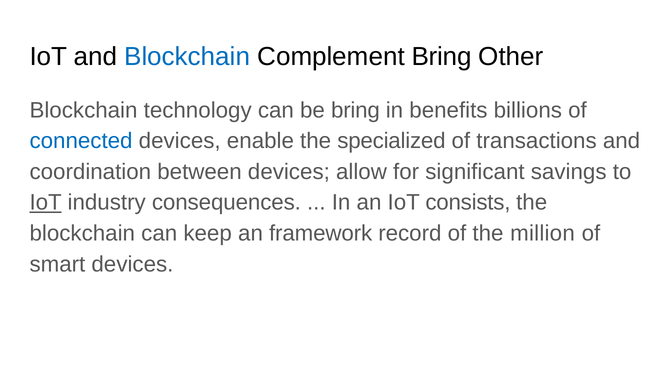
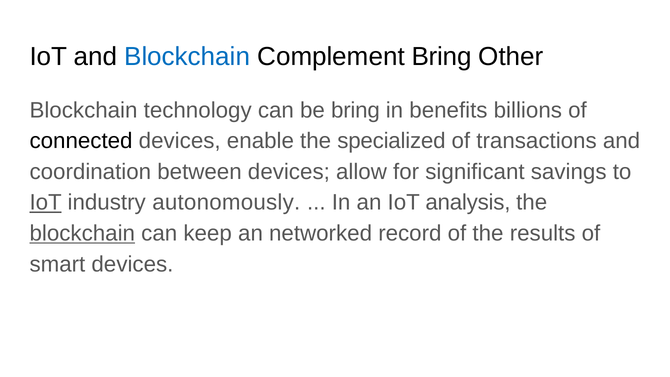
connected colour: blue -> black
consequences: consequences -> autonomously
consists: consists -> analysis
blockchain at (82, 233) underline: none -> present
framework: framework -> networked
million: million -> results
